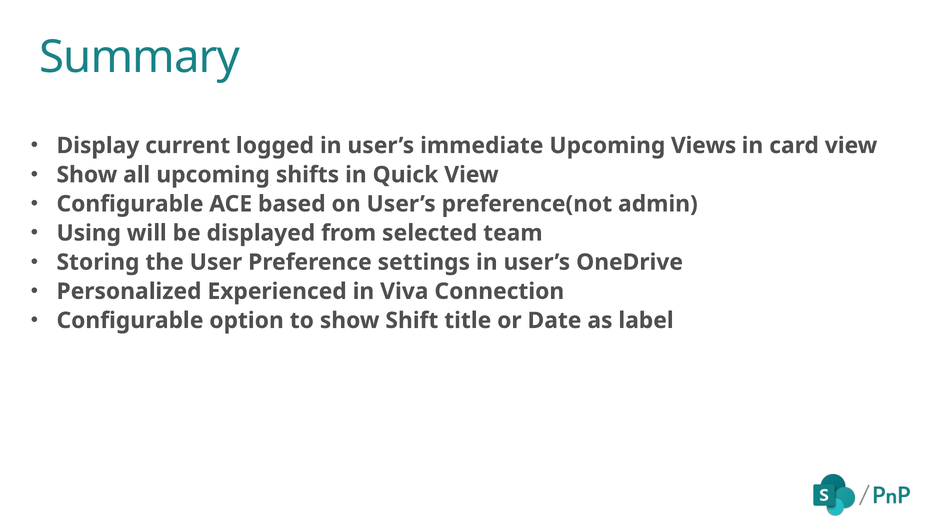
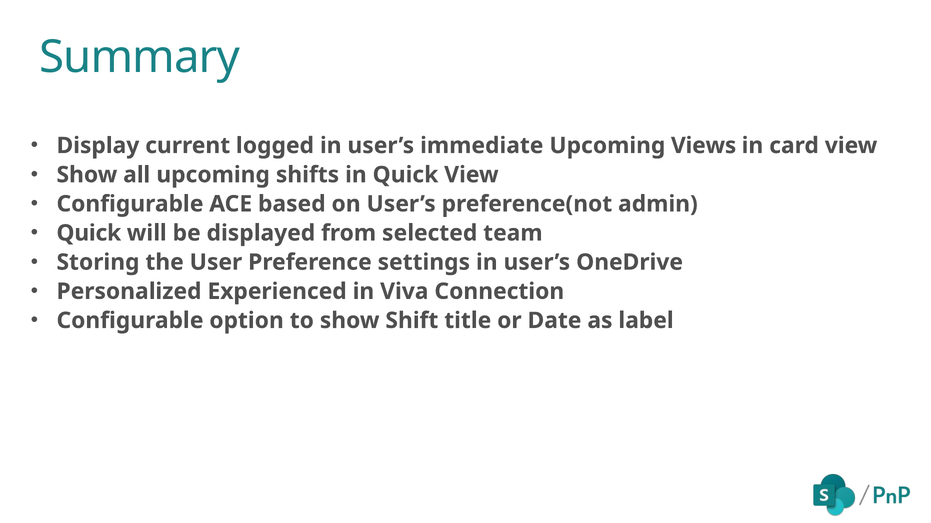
Using at (89, 233): Using -> Quick
